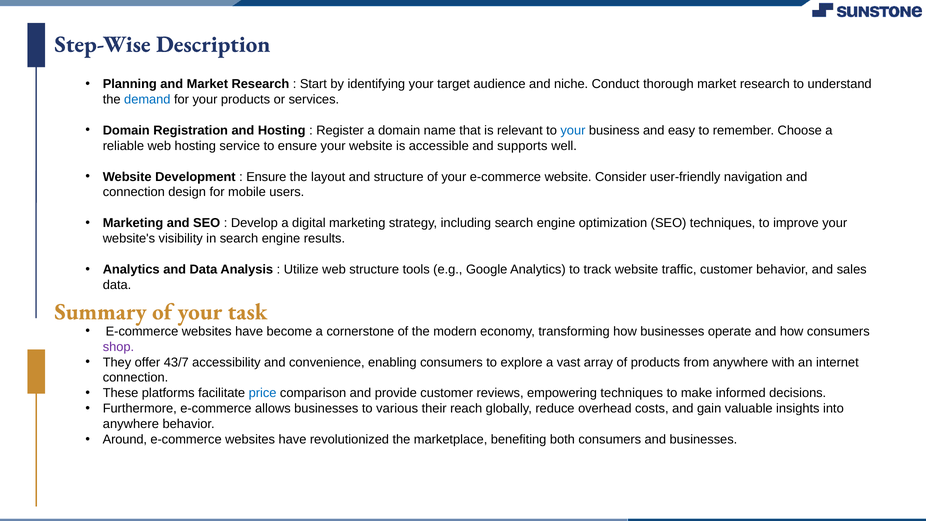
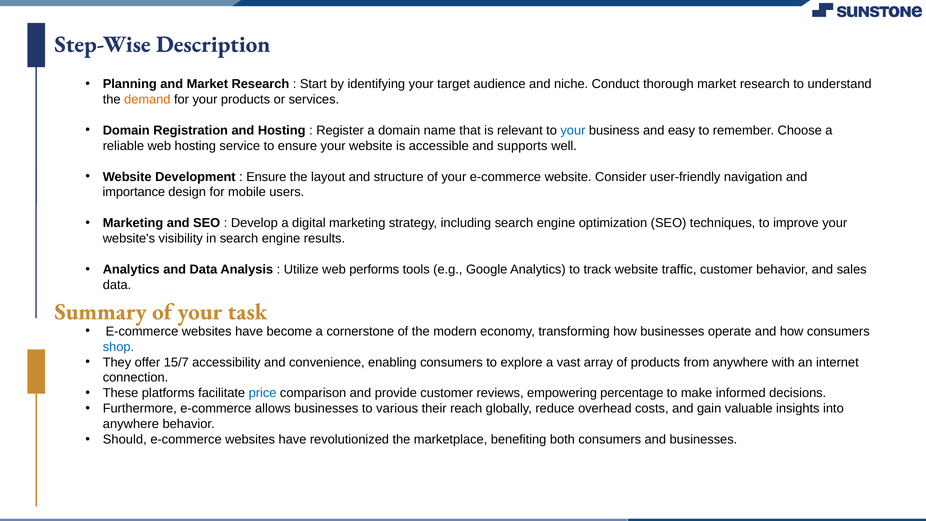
demand colour: blue -> orange
connection at (134, 192): connection -> importance
web structure: structure -> performs
shop colour: purple -> blue
43/7: 43/7 -> 15/7
empowering techniques: techniques -> percentage
Around: Around -> Should
